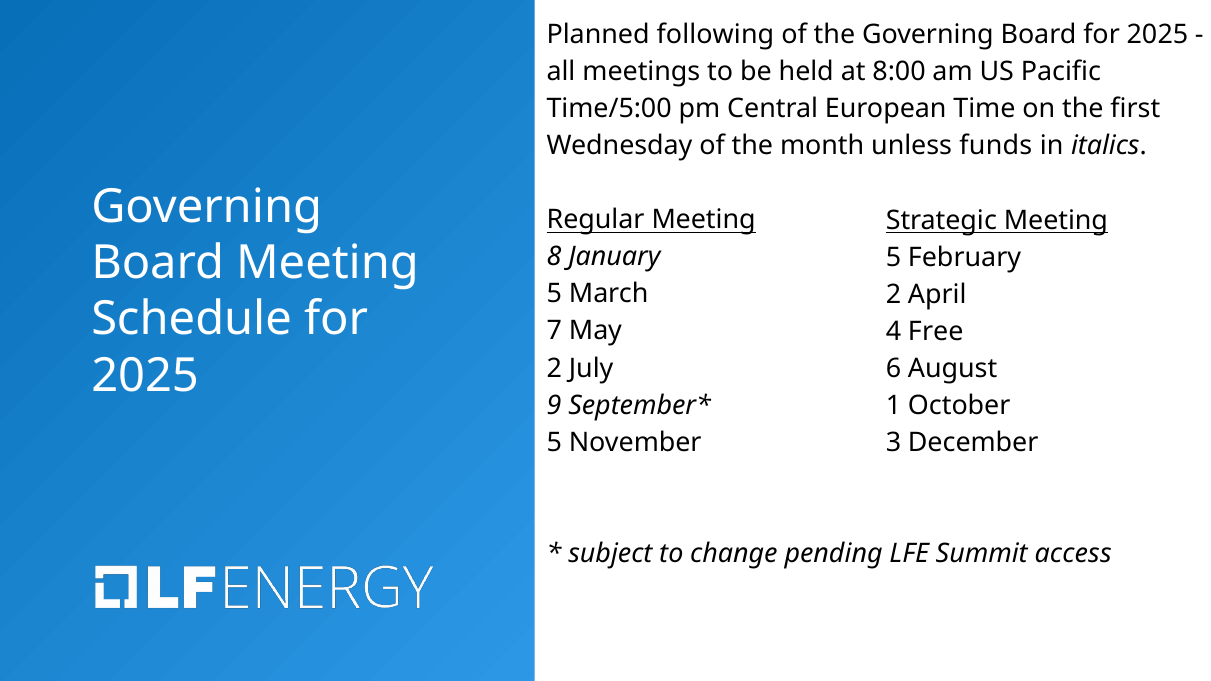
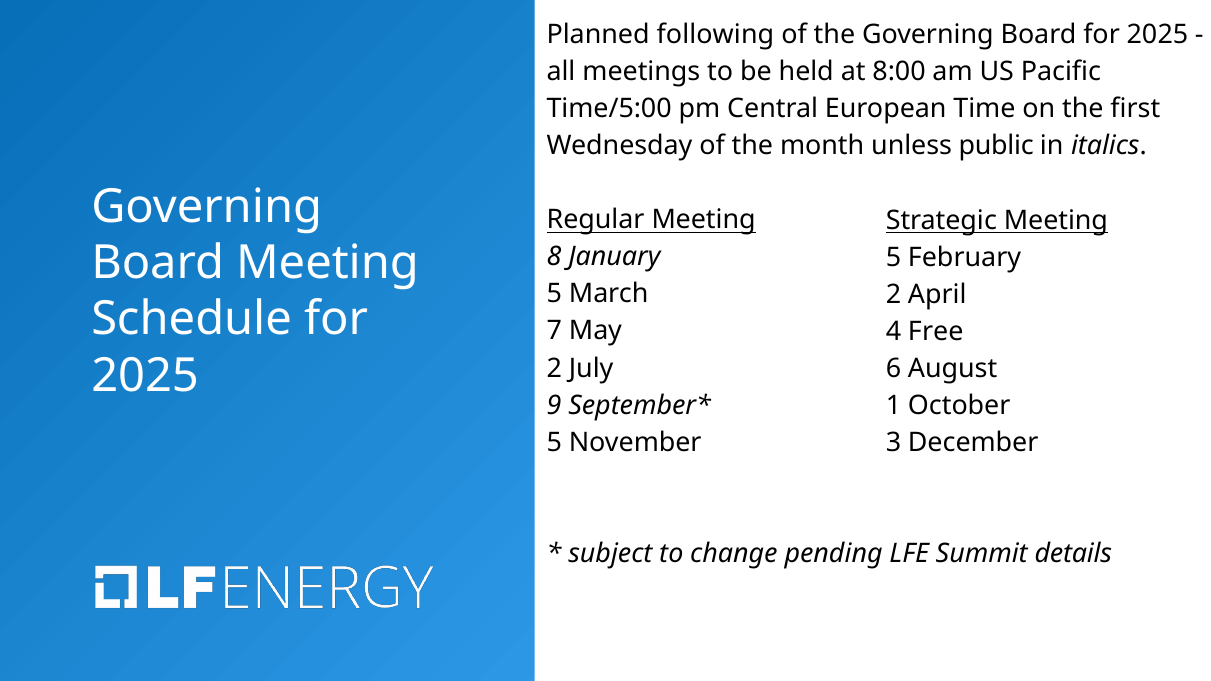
funds: funds -> public
access: access -> details
